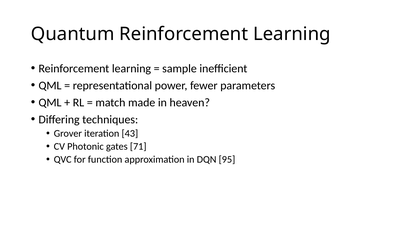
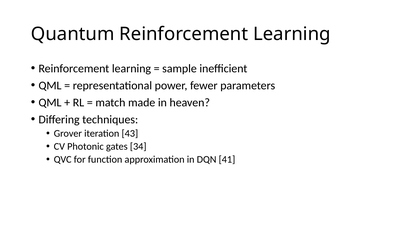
71: 71 -> 34
95: 95 -> 41
